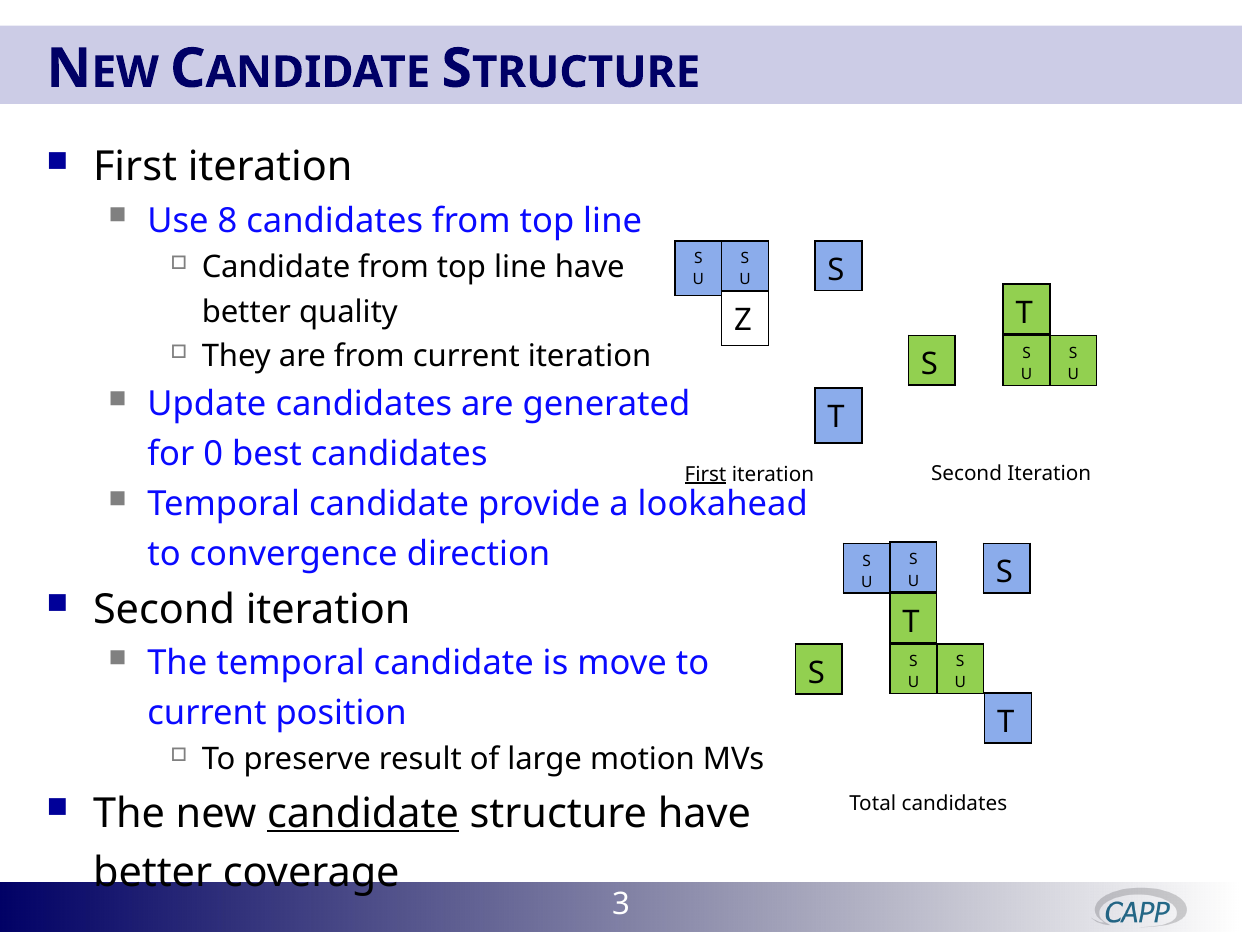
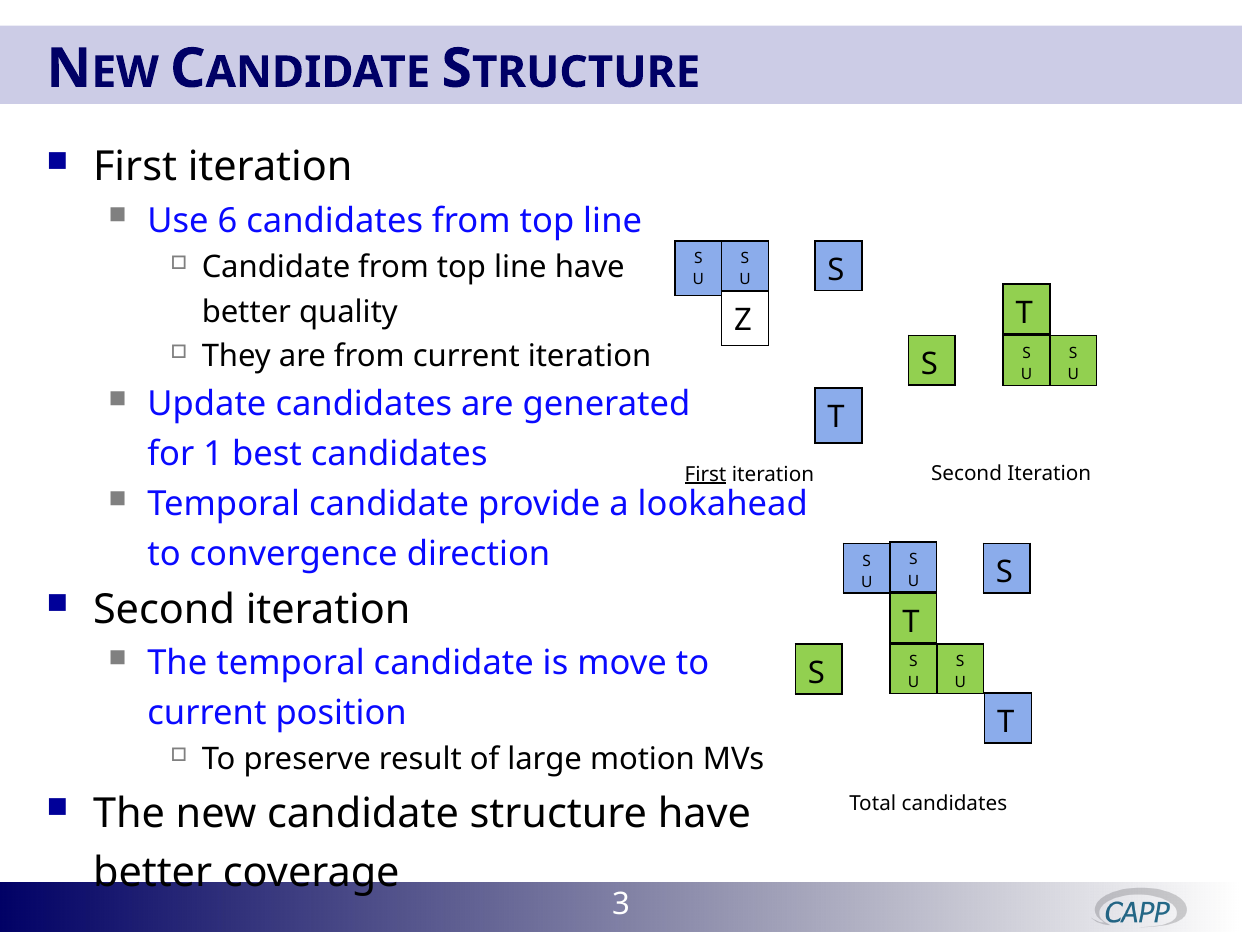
8: 8 -> 6
0: 0 -> 1
candidate at (363, 813) underline: present -> none
